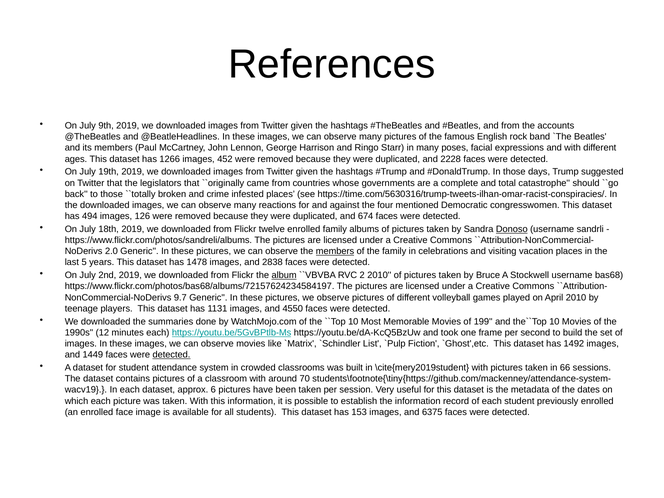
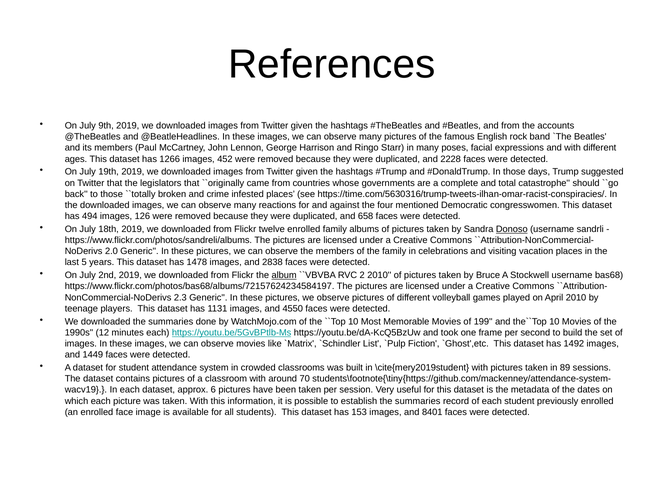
674: 674 -> 658
members at (335, 251) underline: present -> none
9.7: 9.7 -> 2.3
detected at (171, 355) underline: present -> none
66: 66 -> 89
establish the information: information -> summaries
6375: 6375 -> 8401
